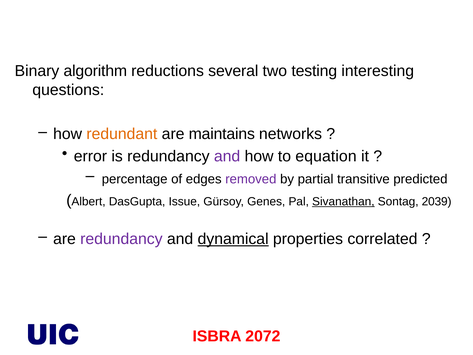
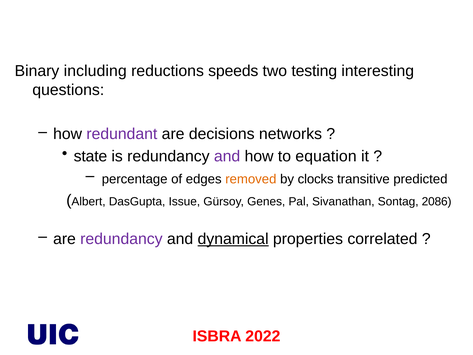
algorithm: algorithm -> including
several: several -> speeds
redundant colour: orange -> purple
maintains: maintains -> decisions
error: error -> state
removed colour: purple -> orange
partial: partial -> clocks
Sivanathan underline: present -> none
2039: 2039 -> 2086
2072: 2072 -> 2022
